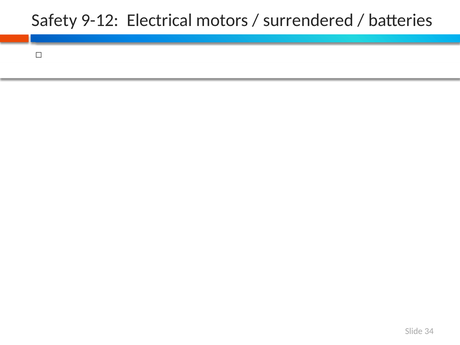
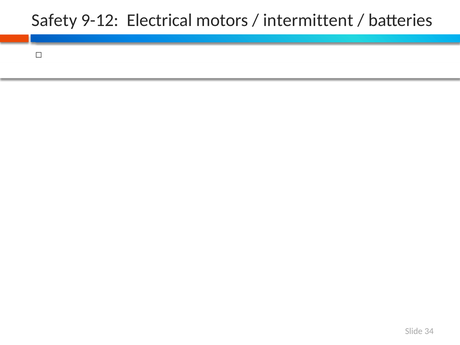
surrendered: surrendered -> intermittent
